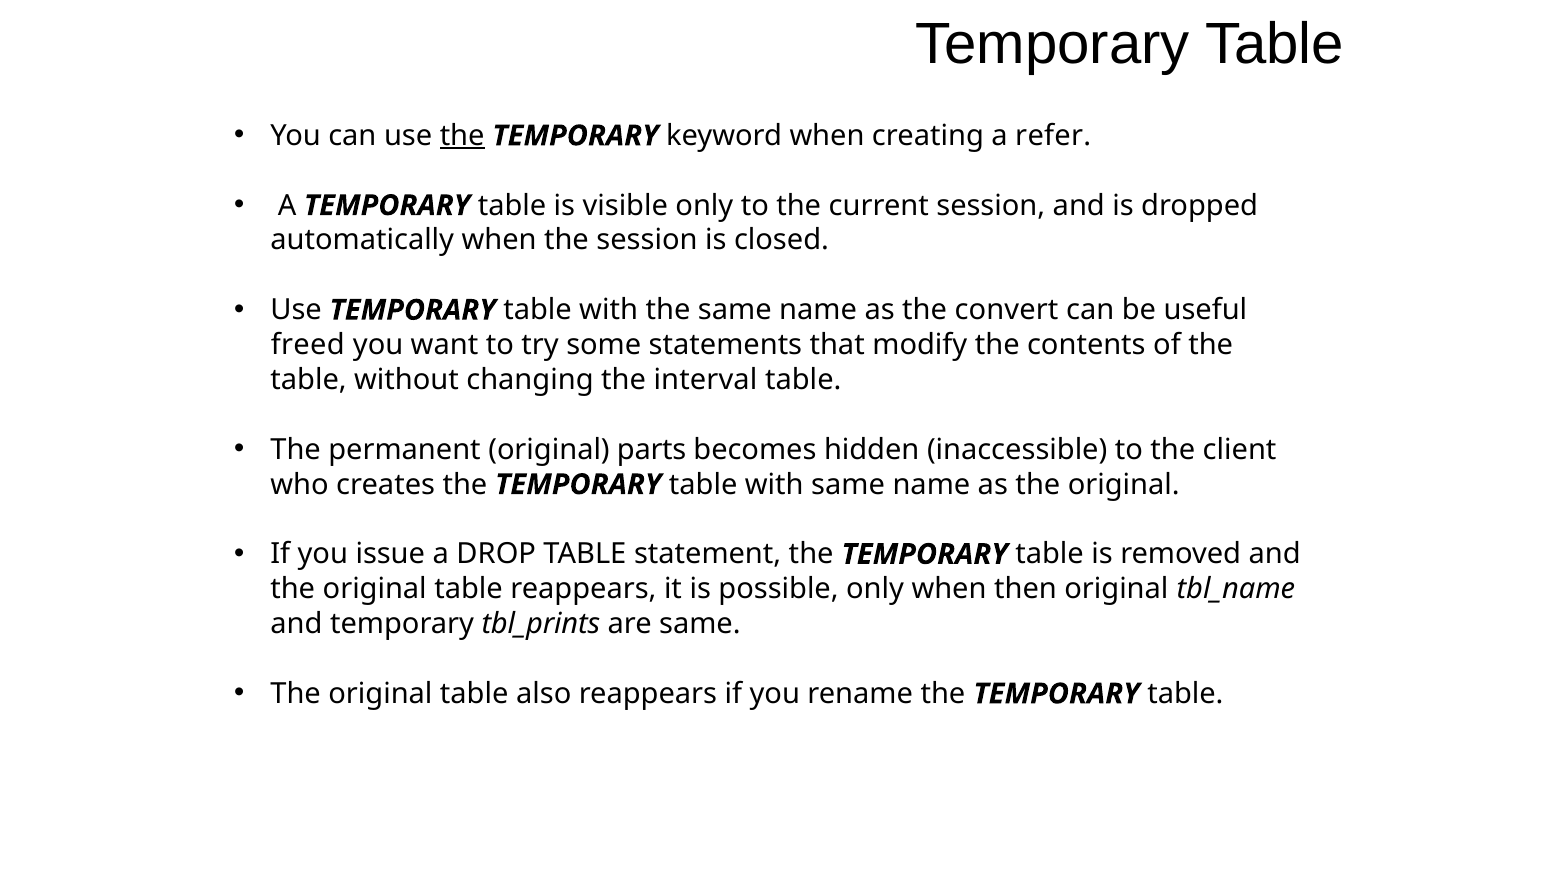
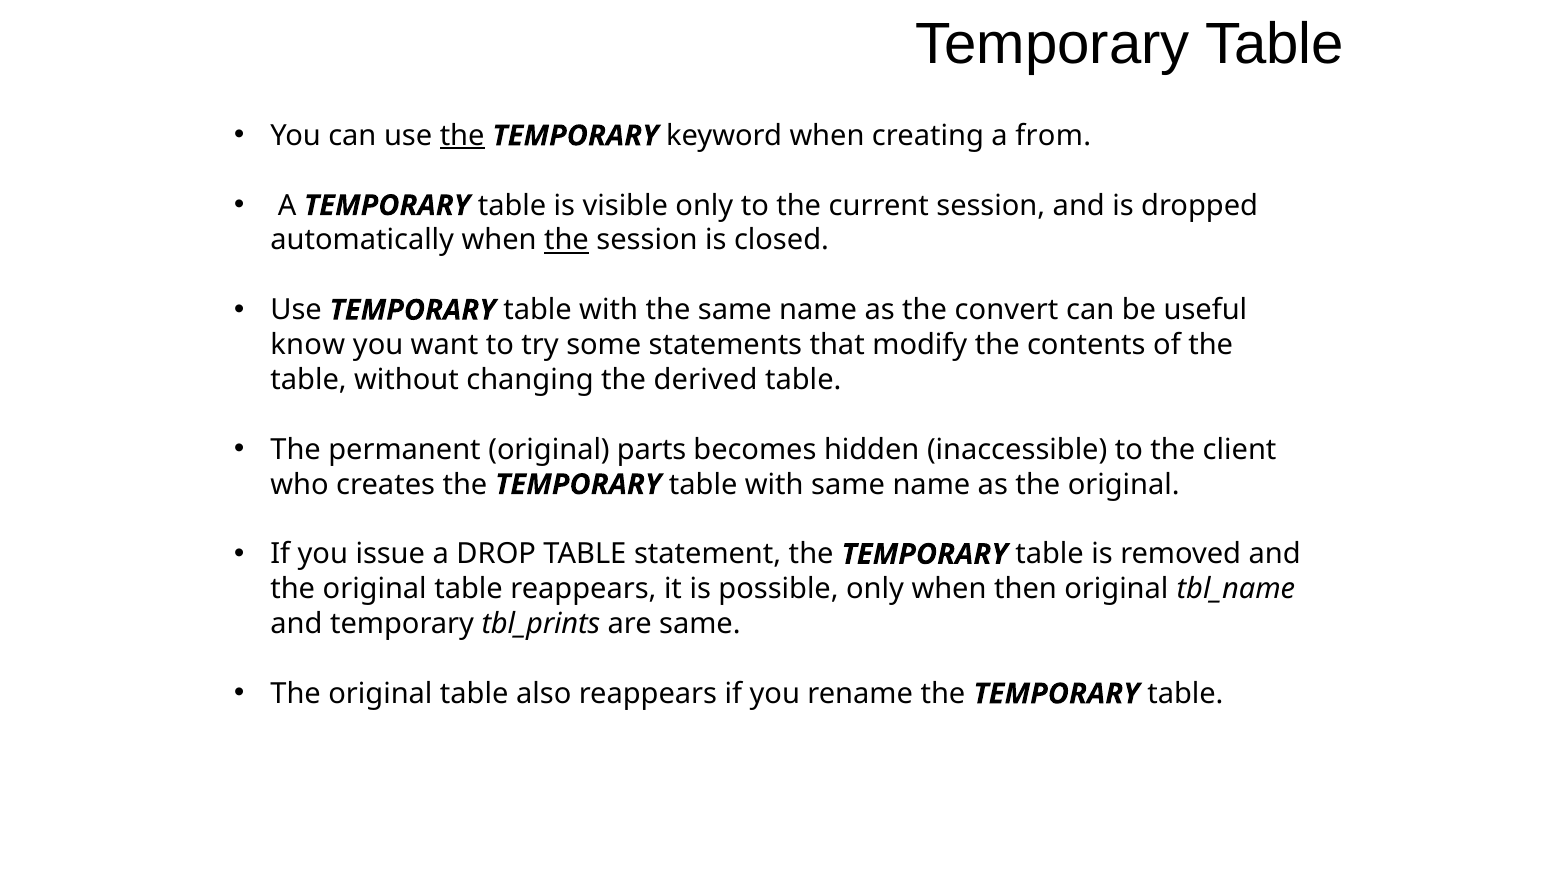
refer: refer -> from
the at (566, 240) underline: none -> present
freed: freed -> know
interval: interval -> derived
